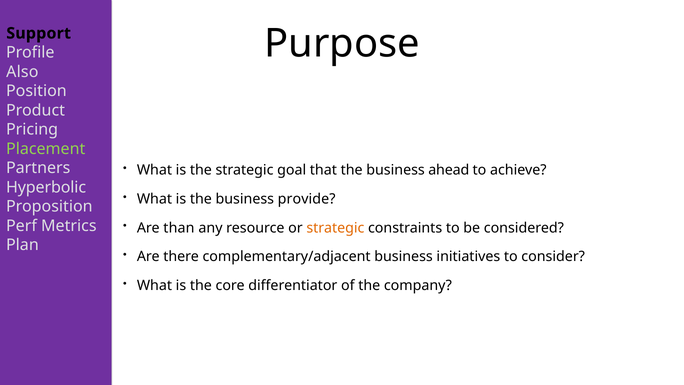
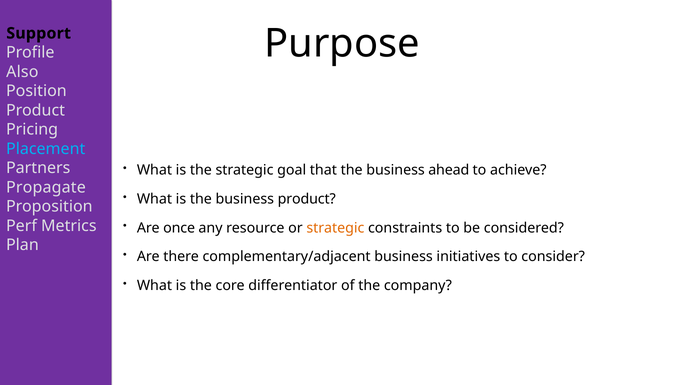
Placement colour: light green -> light blue
Hyperbolic: Hyperbolic -> Propagate
business provide: provide -> product
than: than -> once
